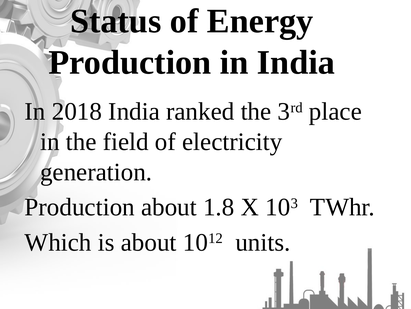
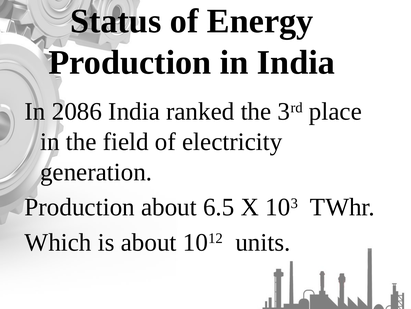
2018: 2018 -> 2086
1.8: 1.8 -> 6.5
